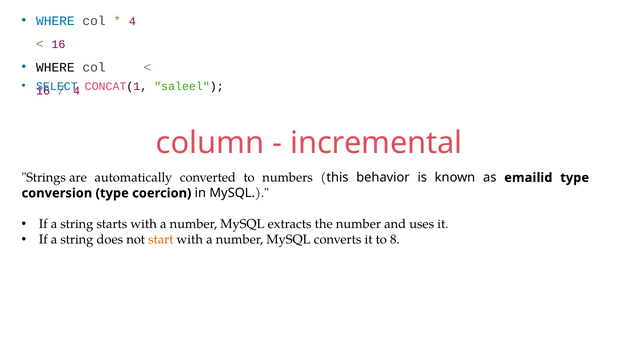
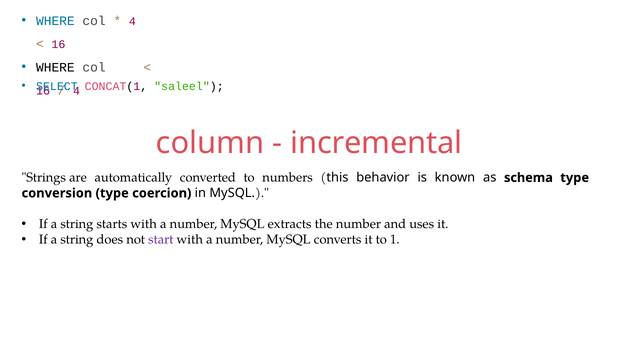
emailid: emailid -> schema
start colour: orange -> purple
8: 8 -> 1
